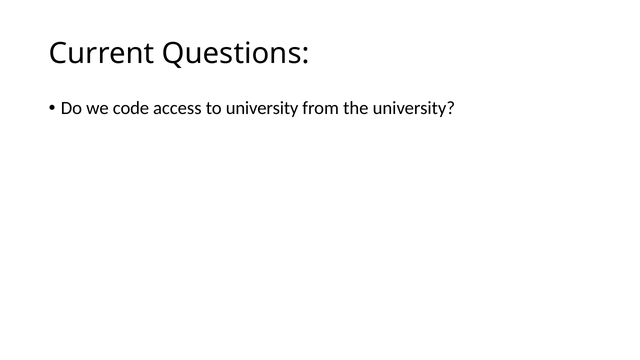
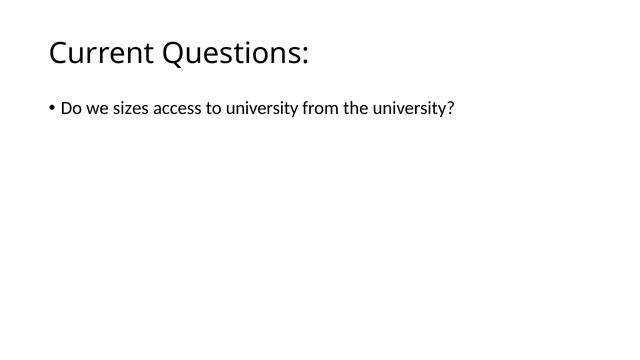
code: code -> sizes
